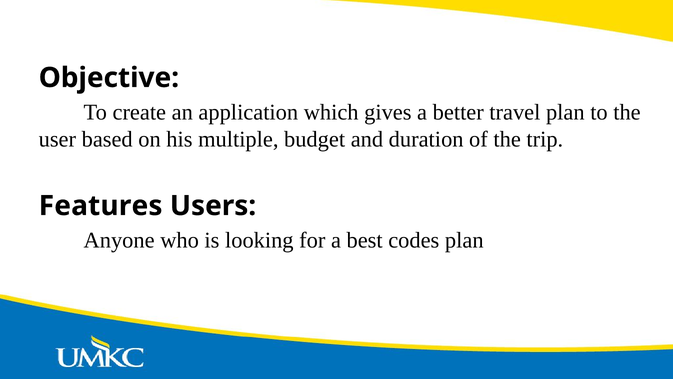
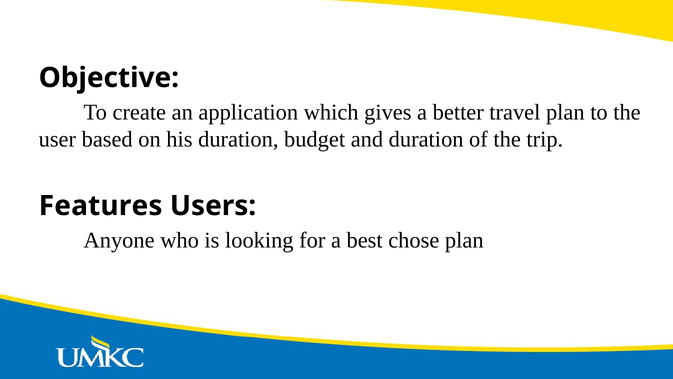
his multiple: multiple -> duration
codes: codes -> chose
